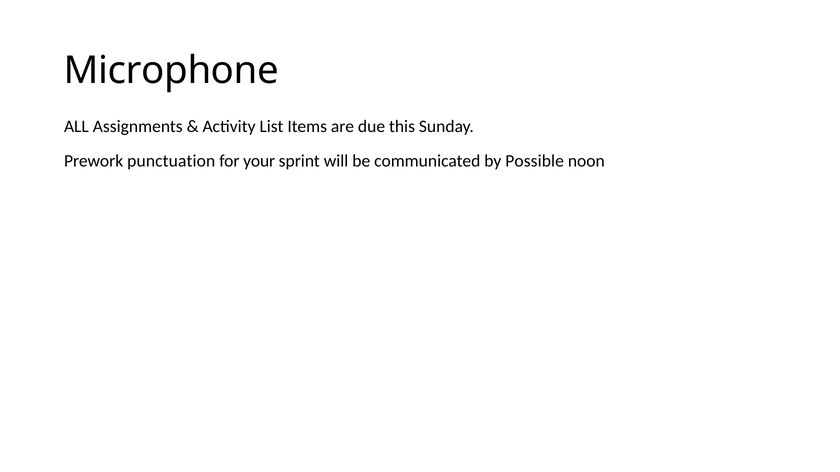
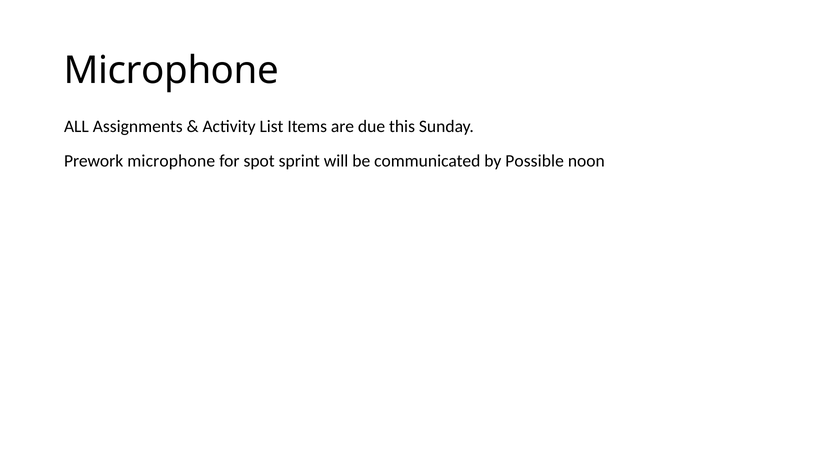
Prework punctuation: punctuation -> microphone
your: your -> spot
